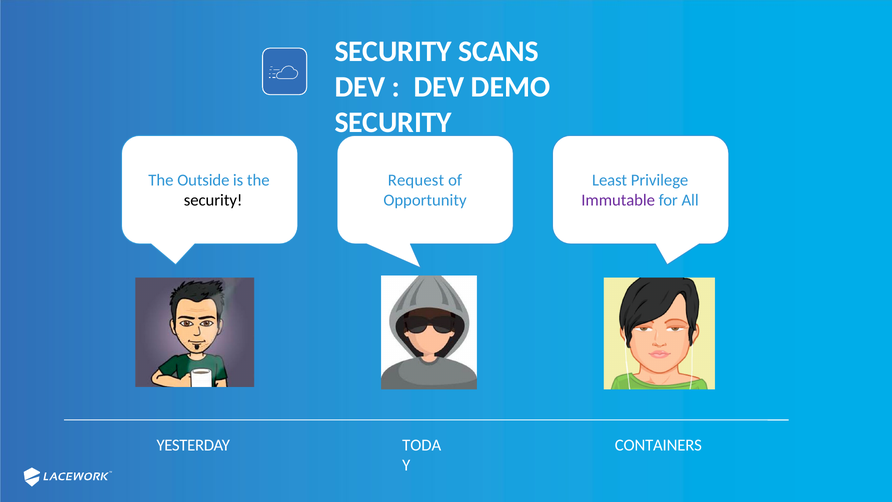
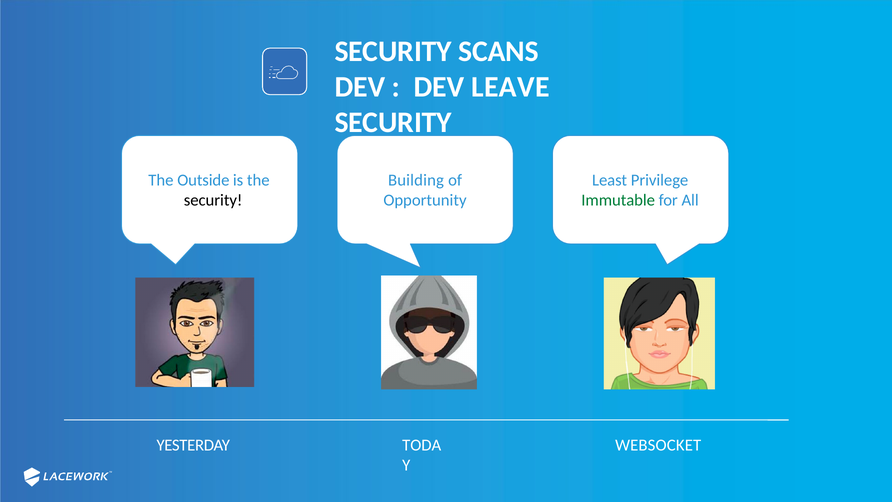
DEMO: DEMO -> LEAVE
Request: Request -> Building
Immutable colour: purple -> green
CONTAINERS: CONTAINERS -> WEBSOCKET
